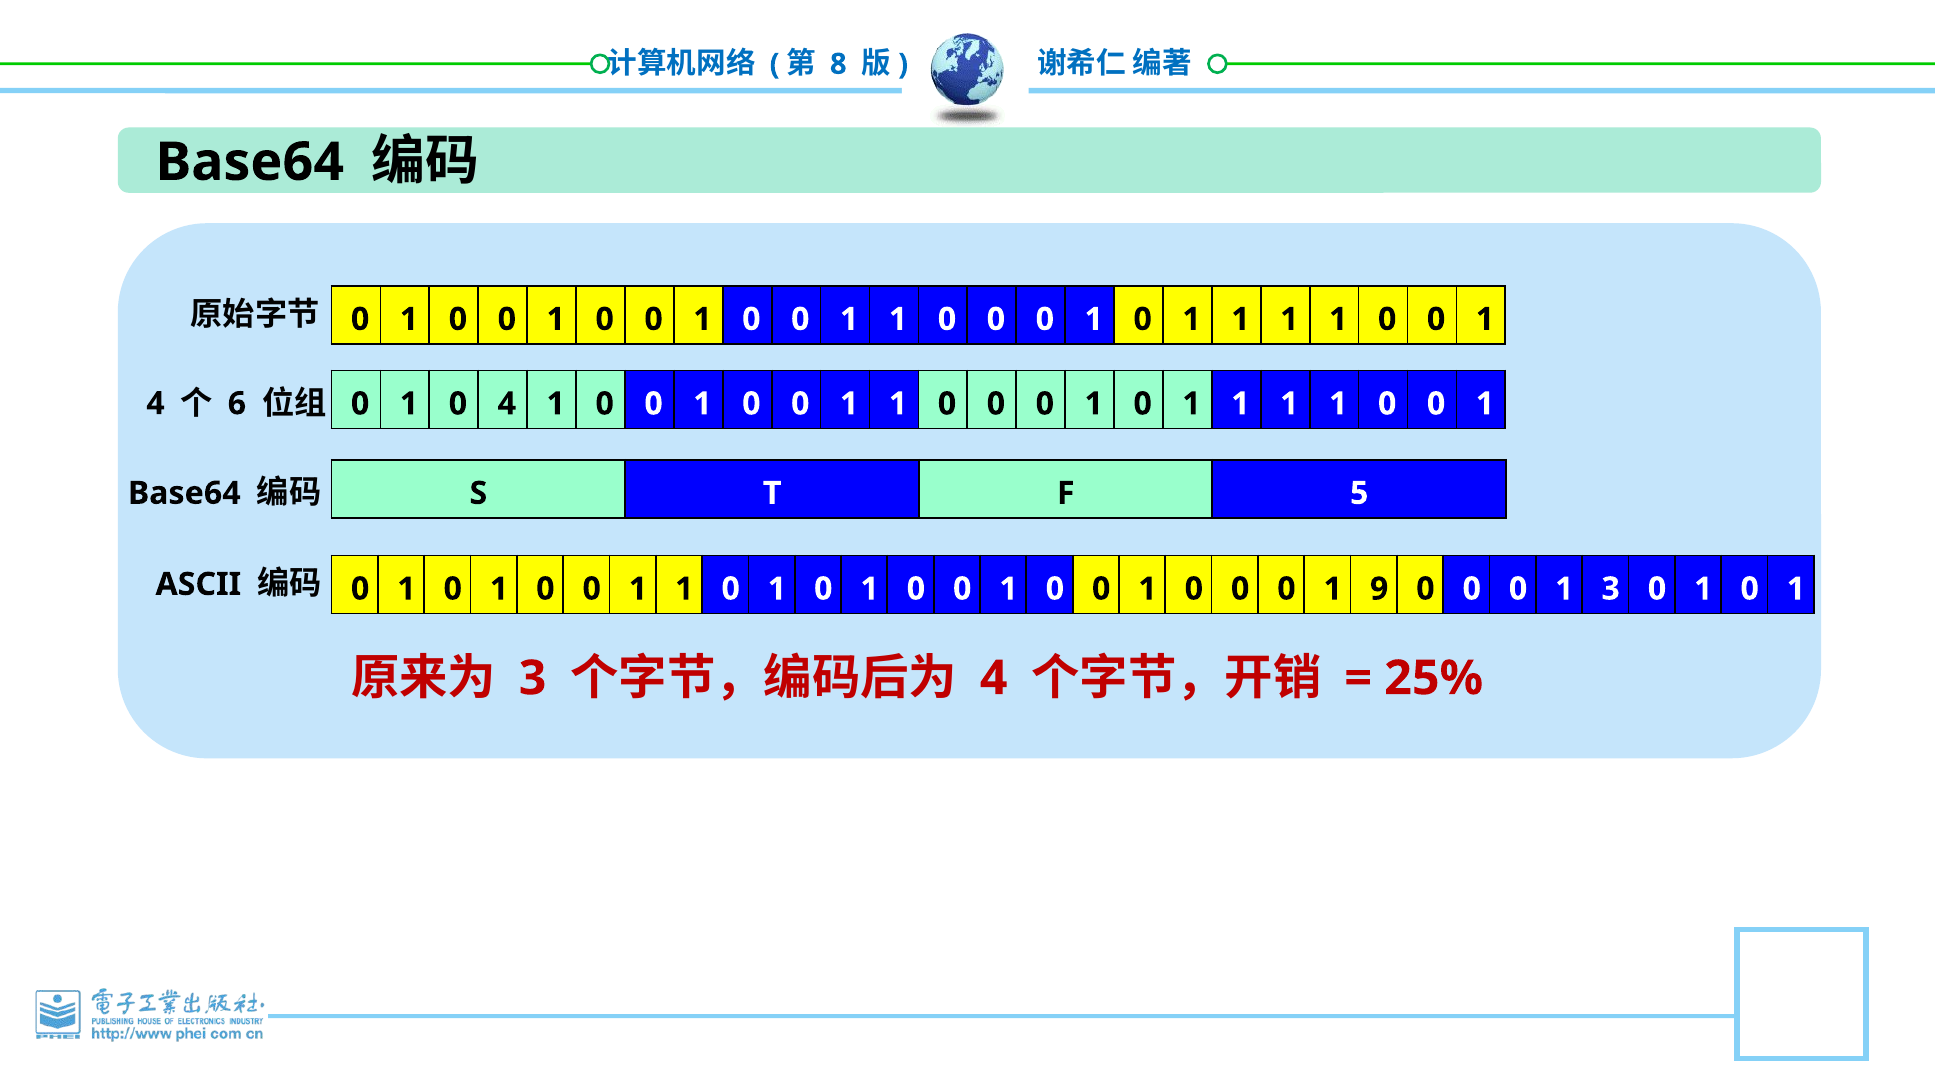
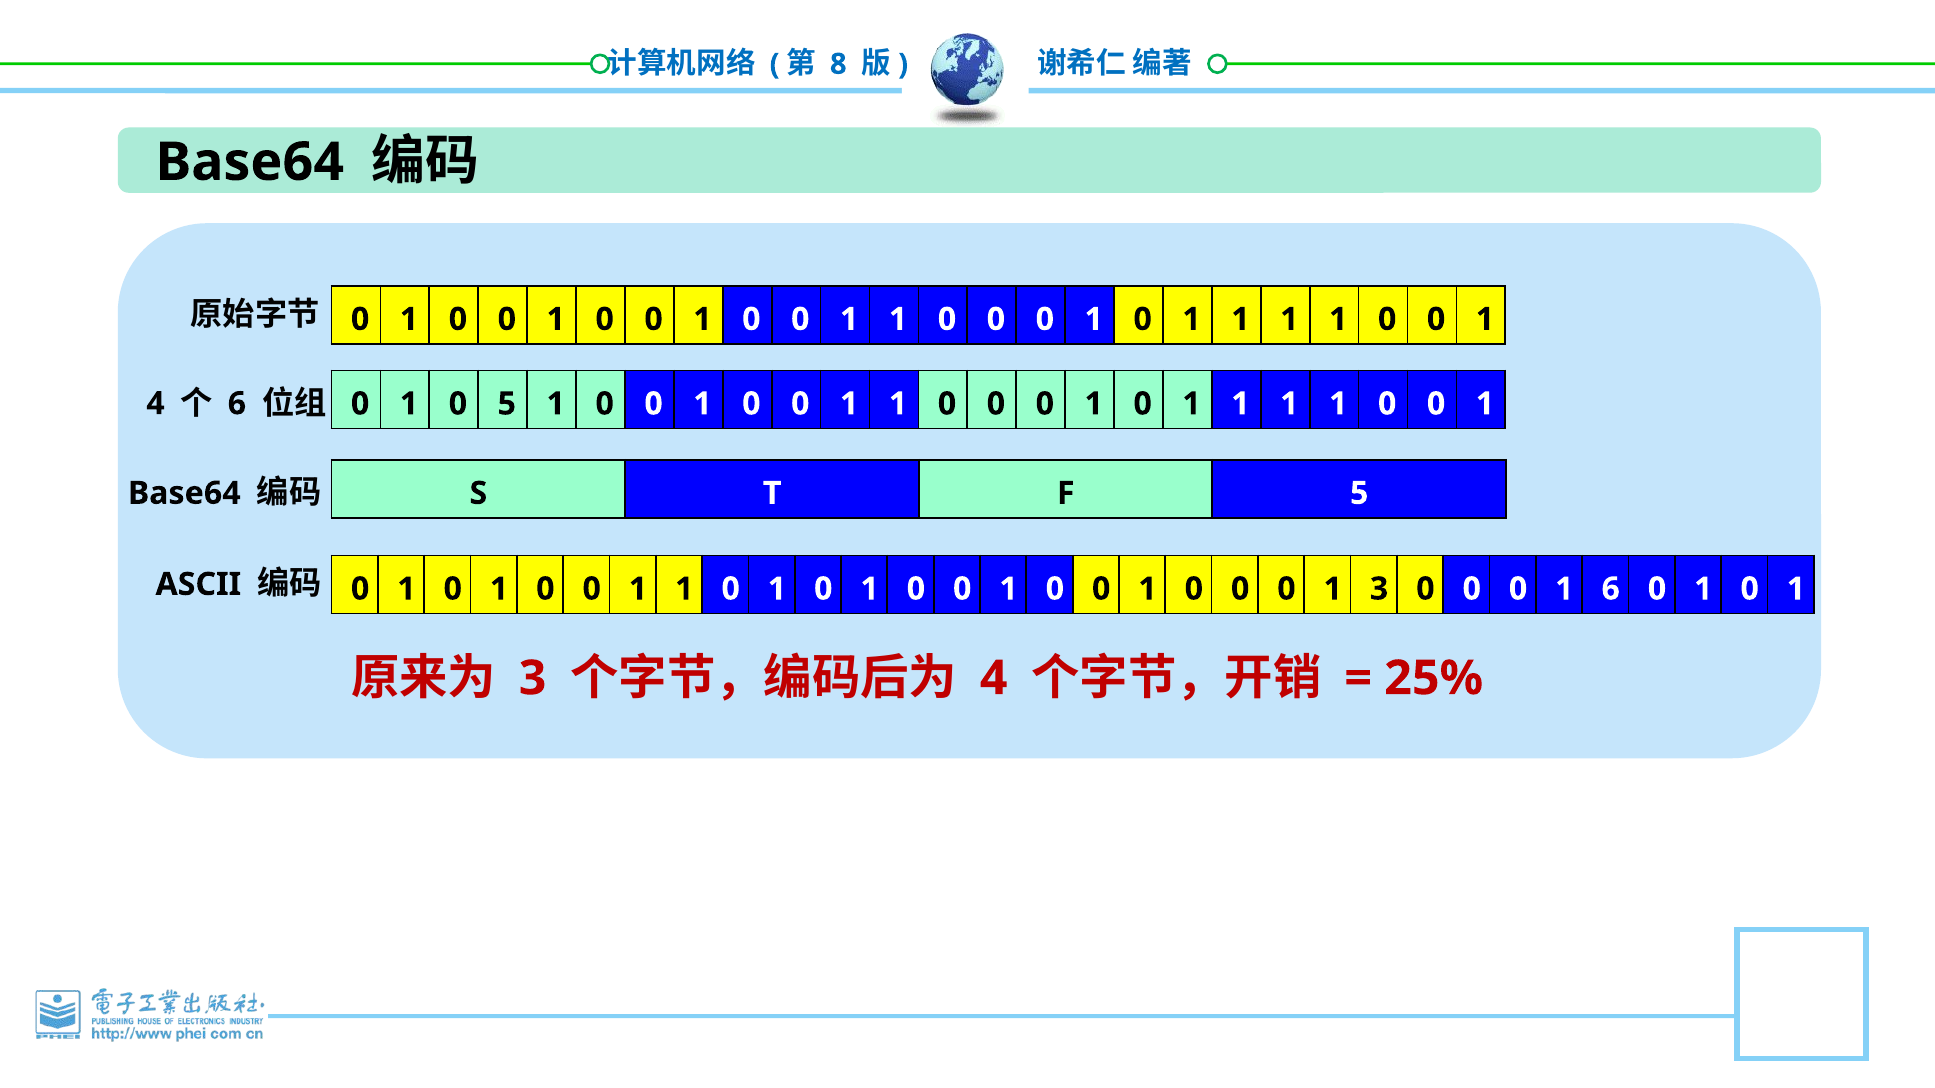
0 4: 4 -> 5
1 9: 9 -> 3
1 3: 3 -> 6
